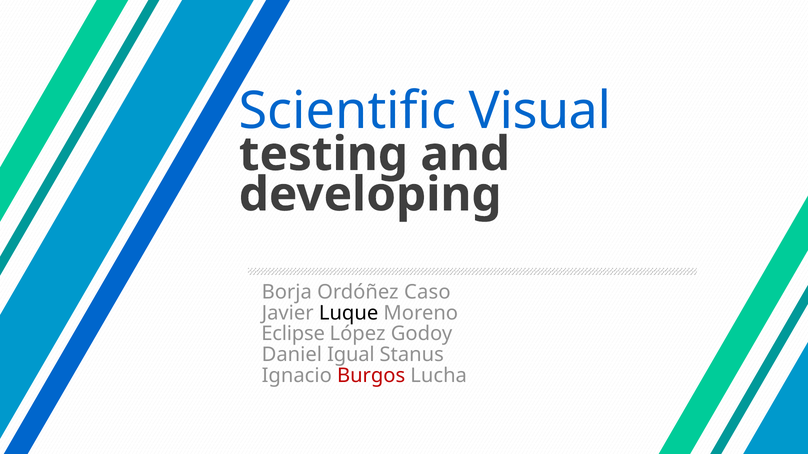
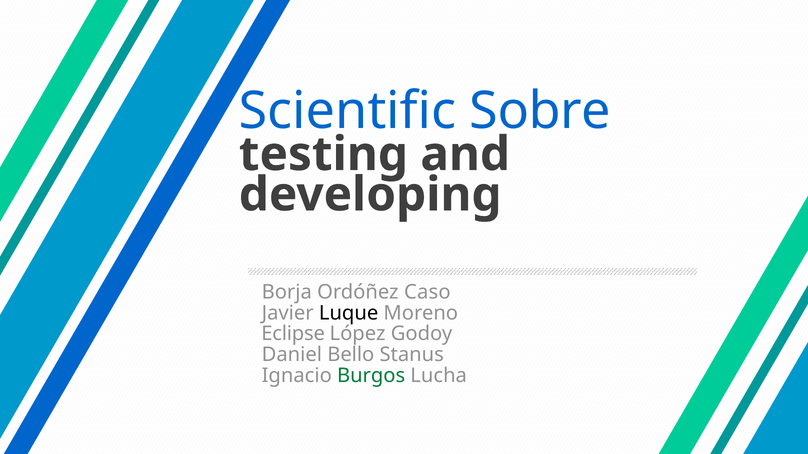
Visual: Visual -> Sobre
Igual: Igual -> Bello
Burgos colour: red -> green
